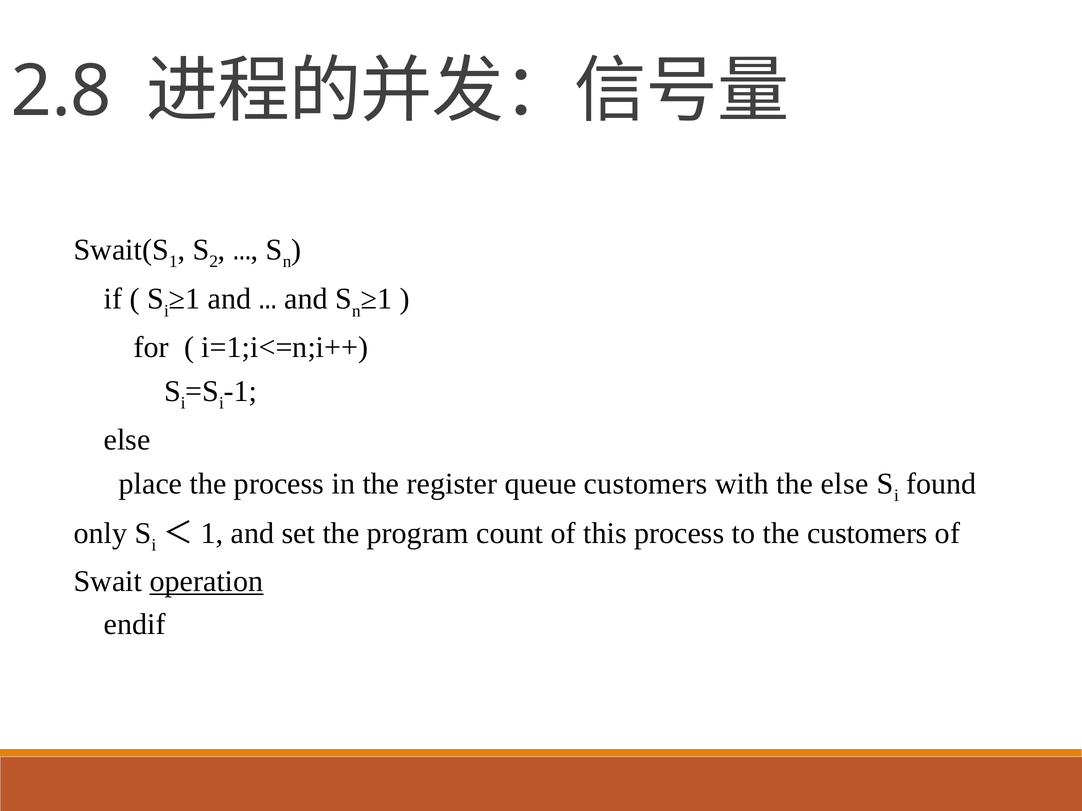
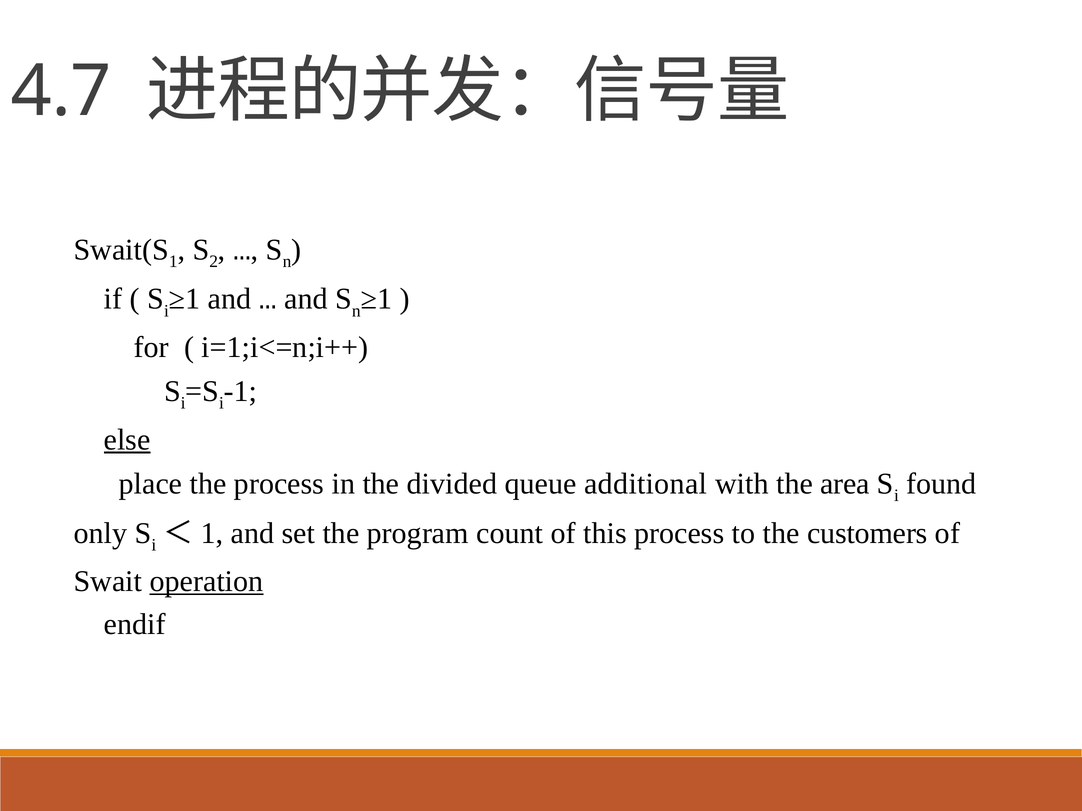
2.8: 2.8 -> 4.7
else at (127, 440) underline: none -> present
register: register -> divided
queue customers: customers -> additional
the else: else -> area
